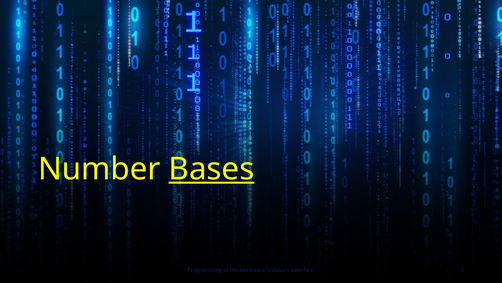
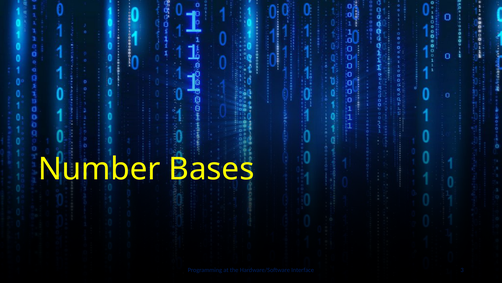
Bases underline: present -> none
